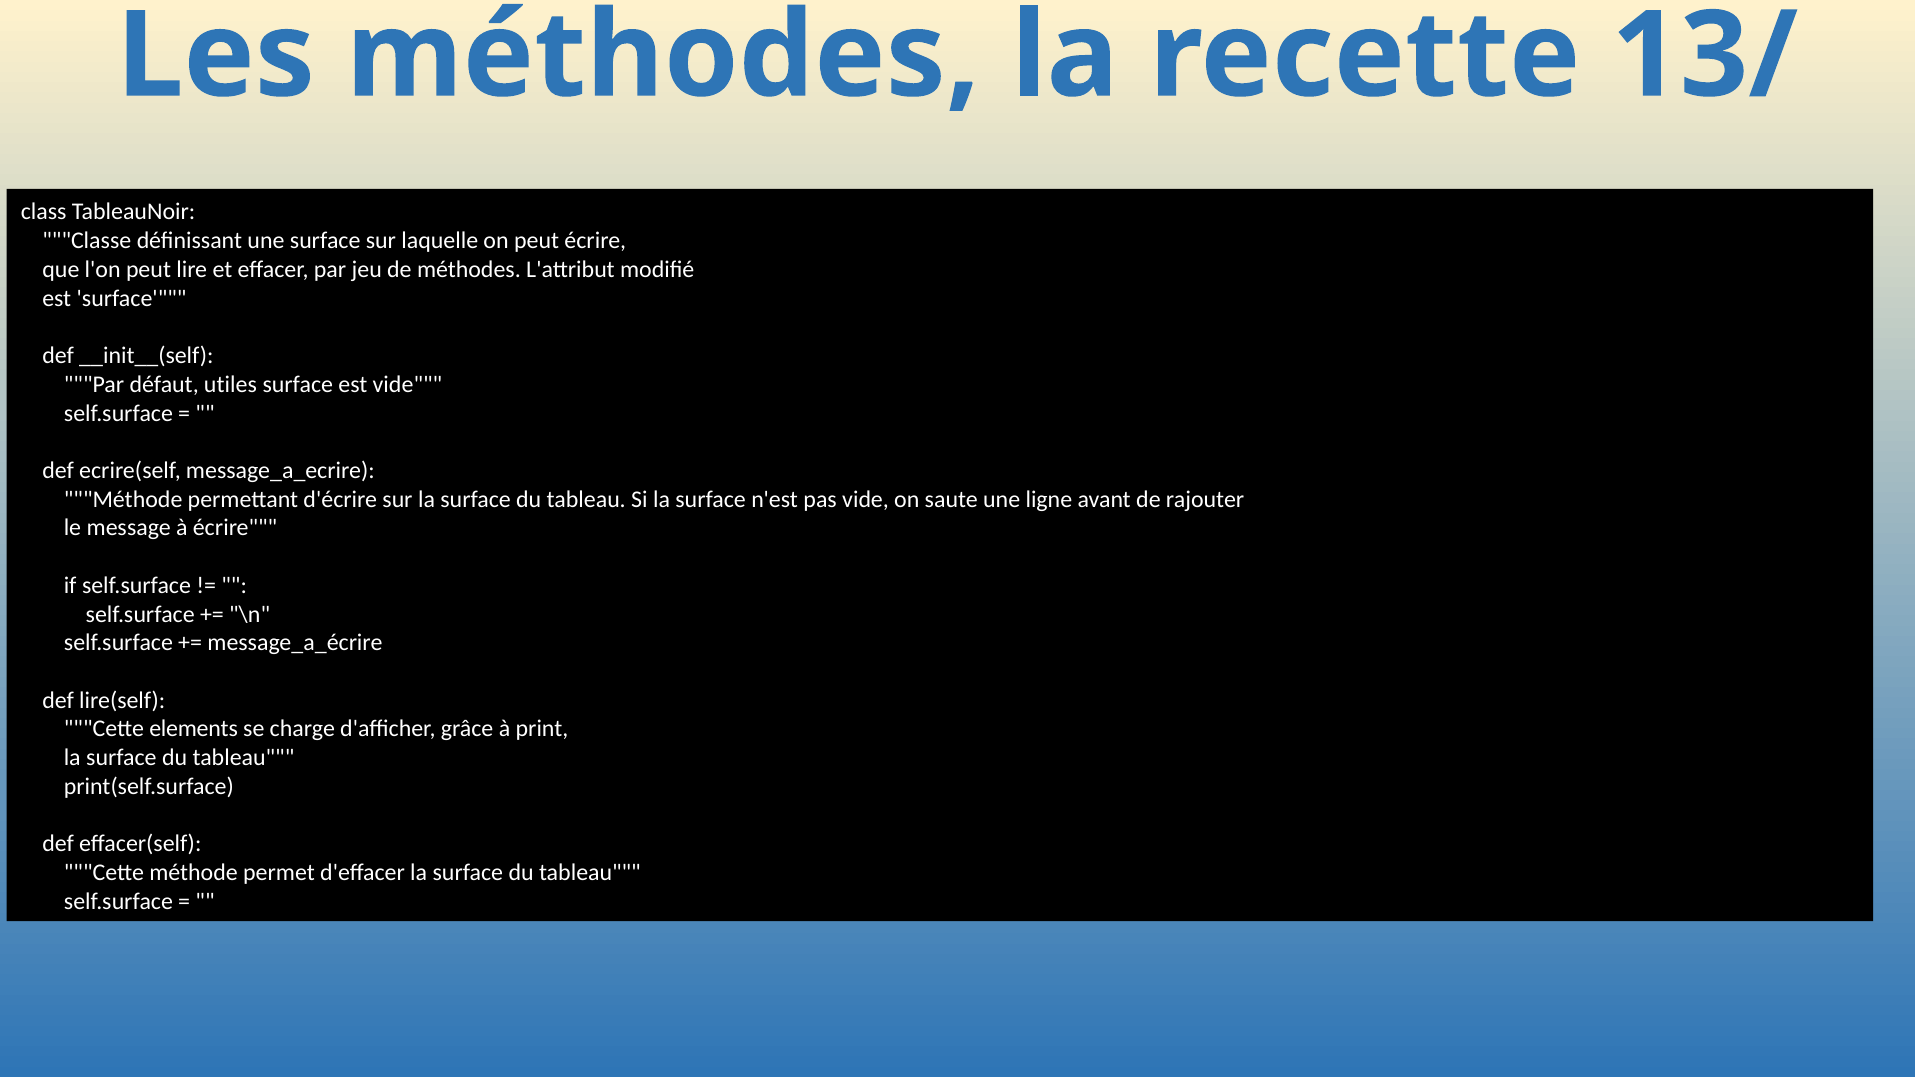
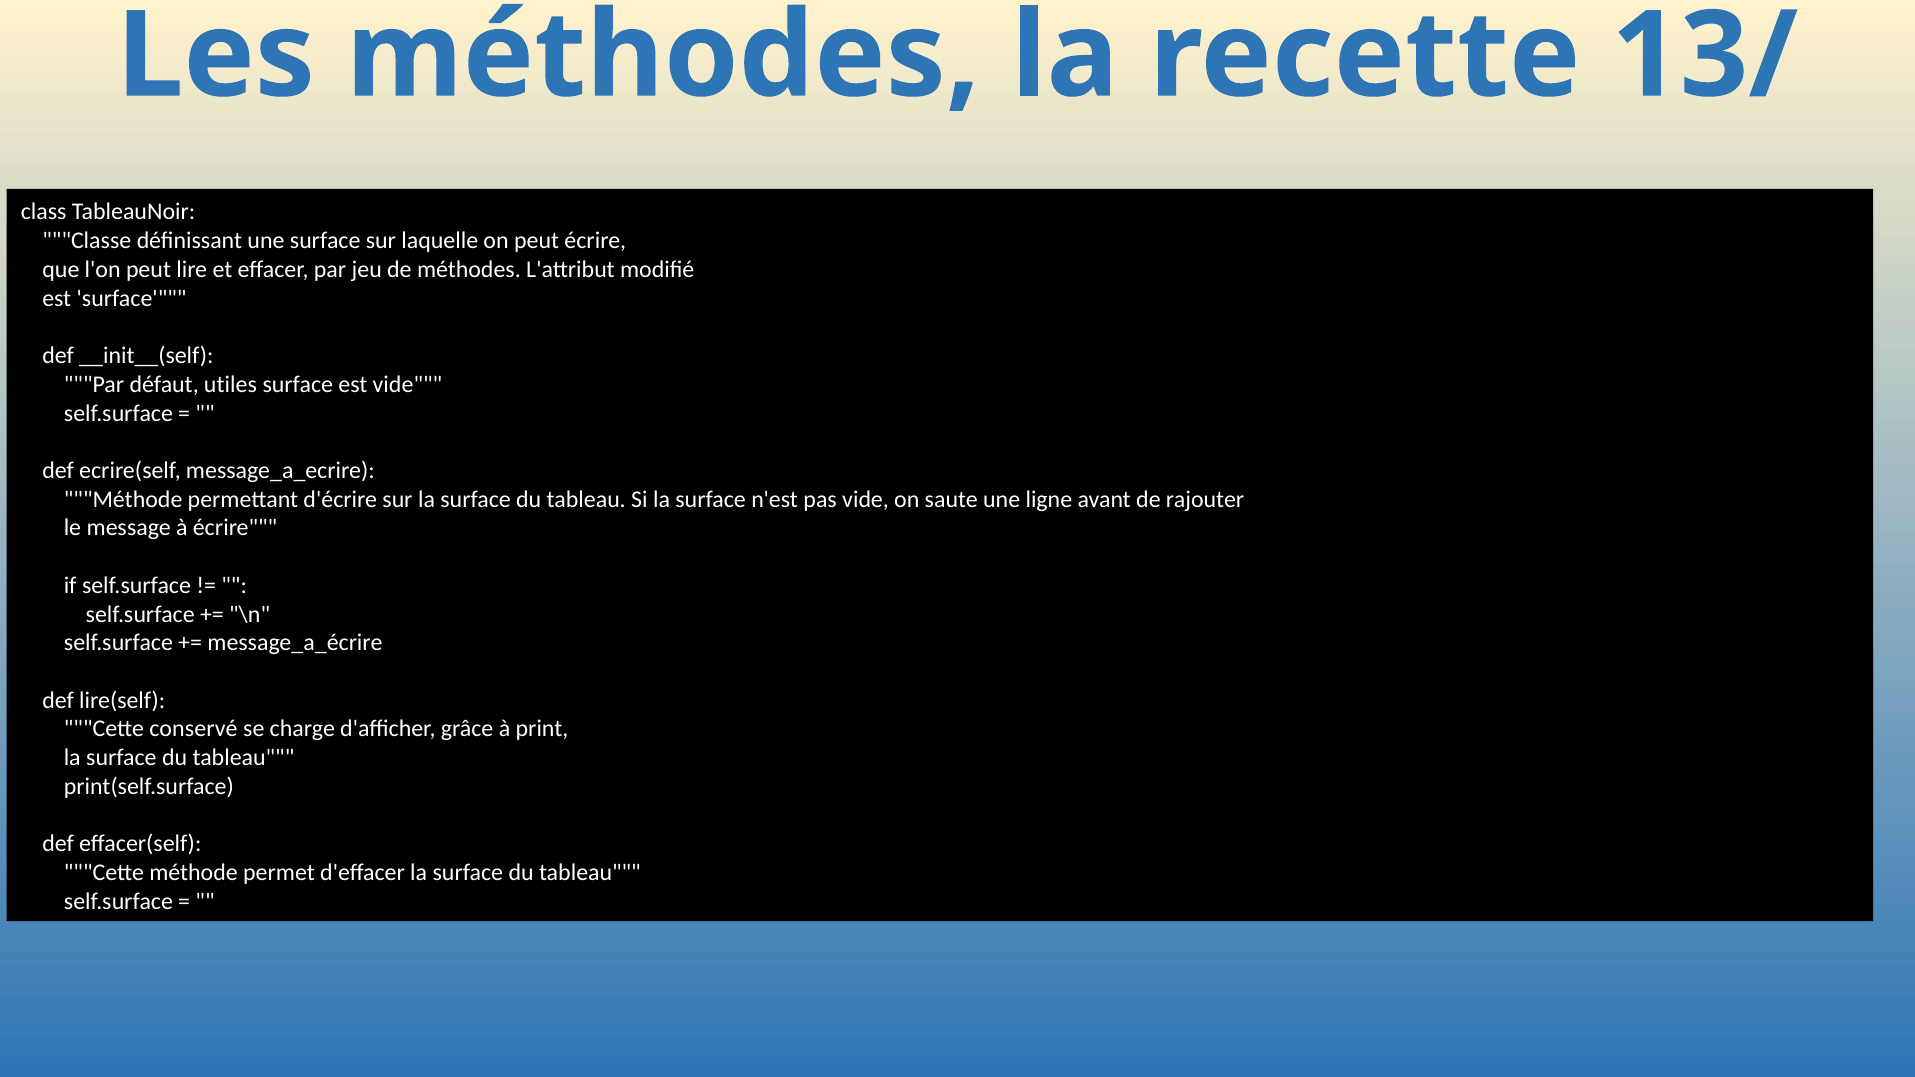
elements: elements -> conservé
